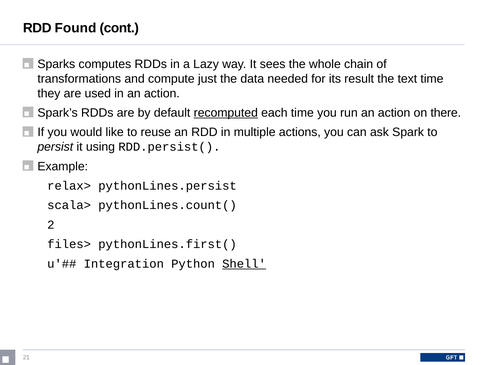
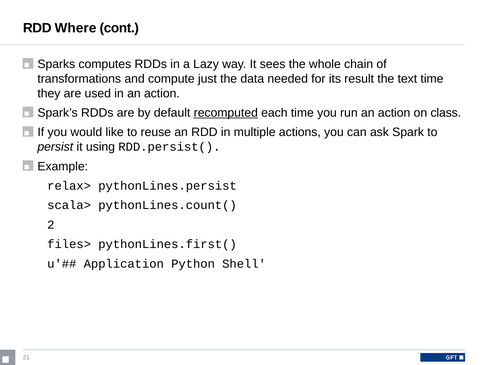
Found: Found -> Where
there: there -> class
Integration: Integration -> Application
Shell underline: present -> none
